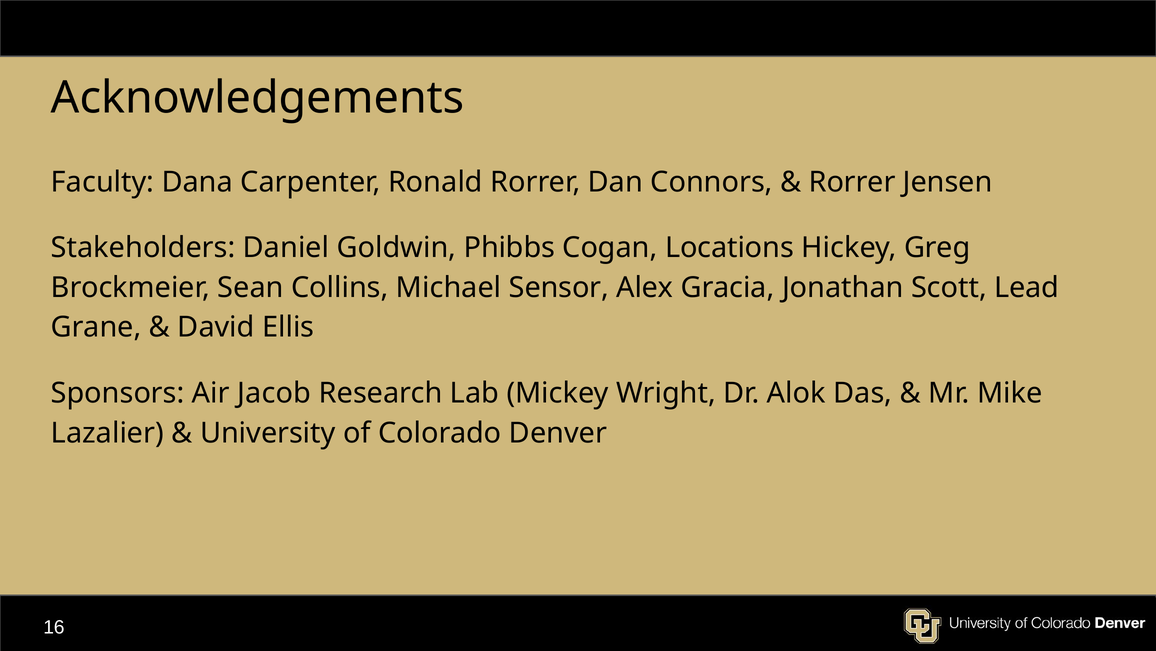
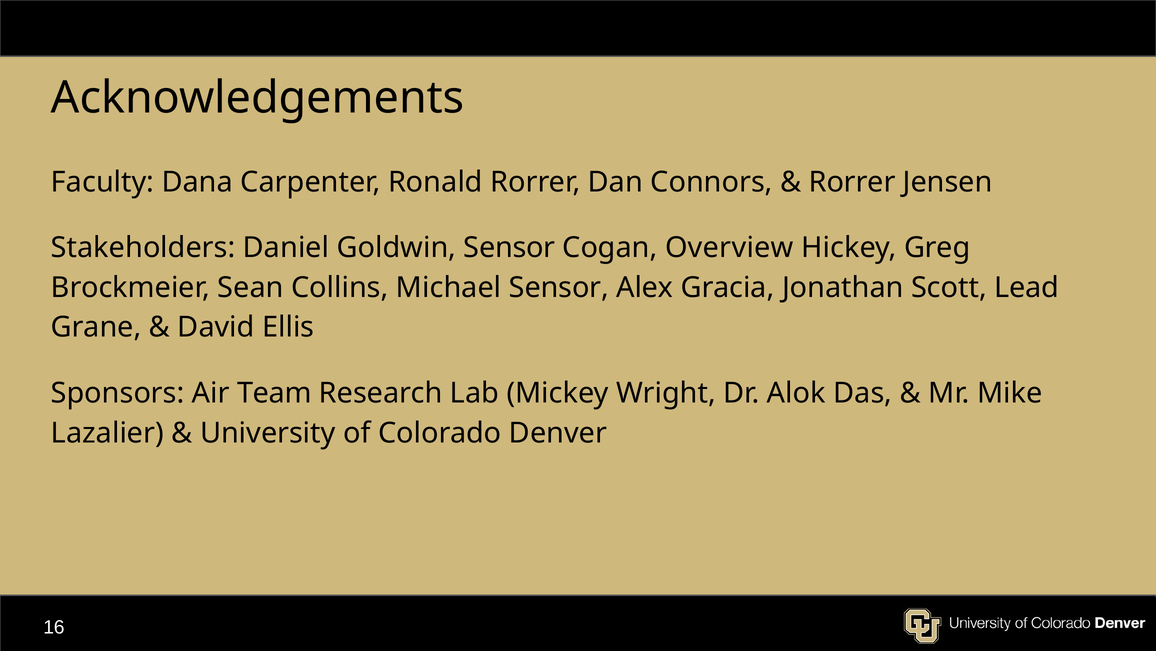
Goldwin Phibbs: Phibbs -> Sensor
Locations: Locations -> Overview
Jacob: Jacob -> Team
